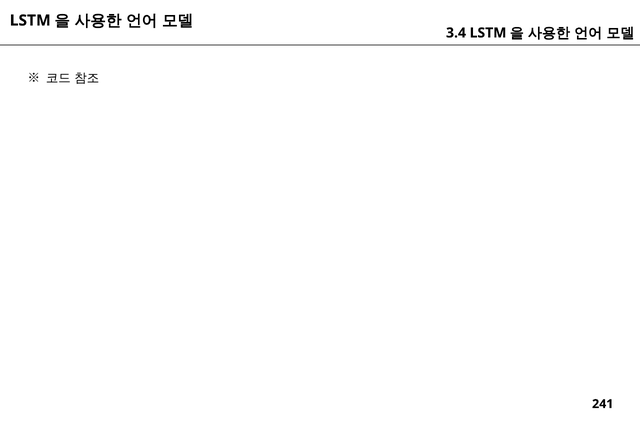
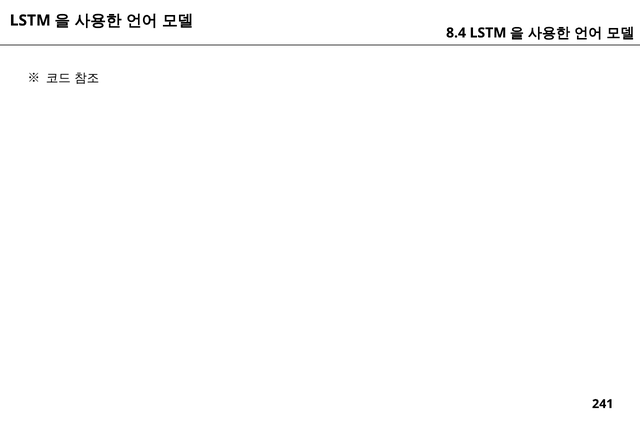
3.4: 3.4 -> 8.4
